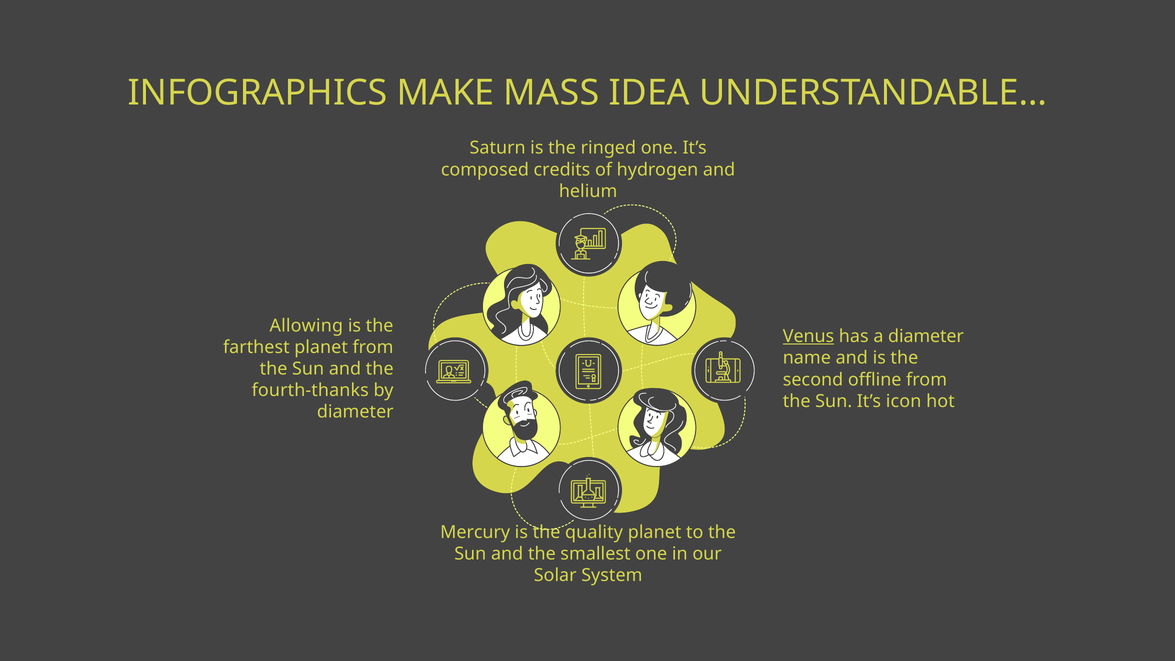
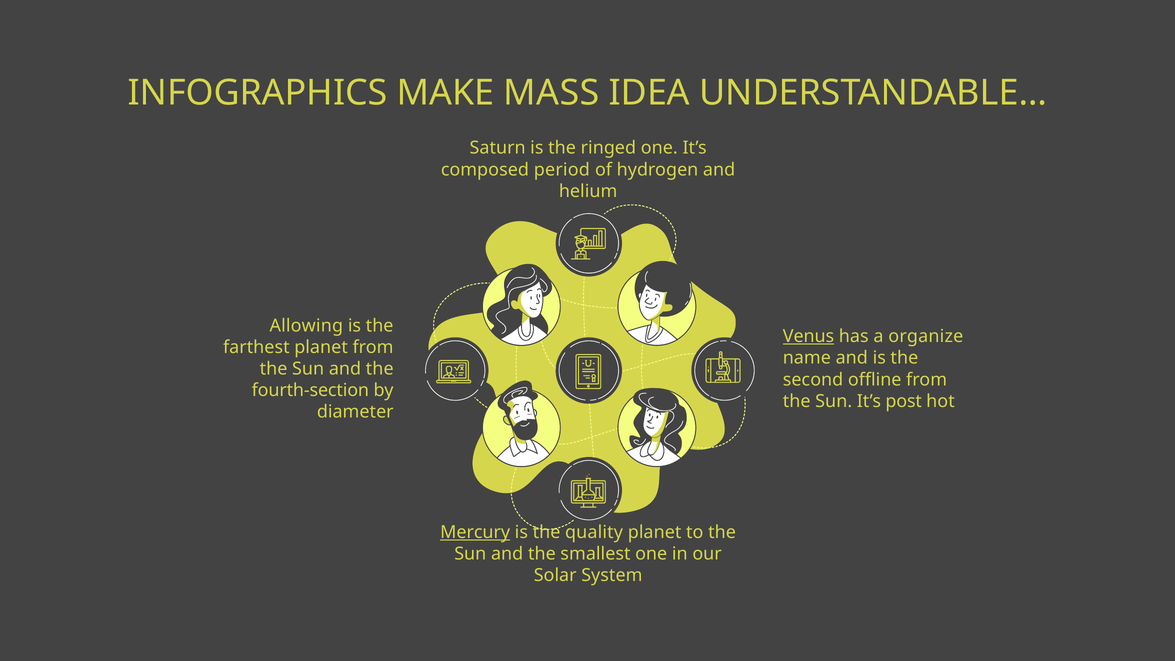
credits: credits -> period
a diameter: diameter -> organize
fourth-thanks: fourth-thanks -> fourth-section
icon: icon -> post
Mercury underline: none -> present
